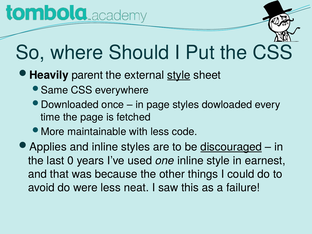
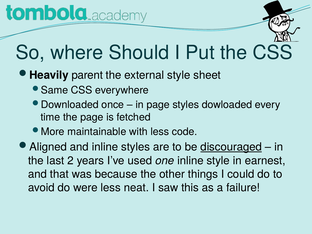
style at (179, 75) underline: present -> none
Applies: Applies -> Aligned
0: 0 -> 2
